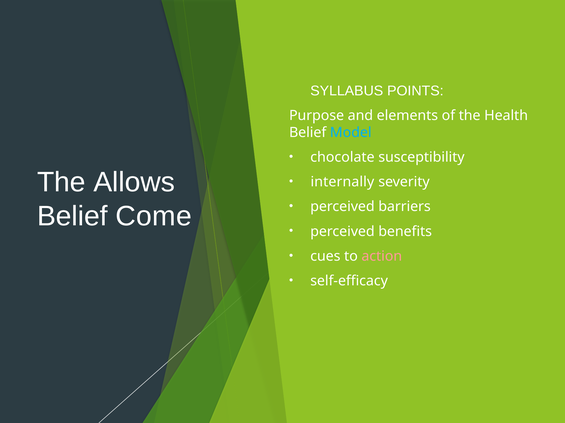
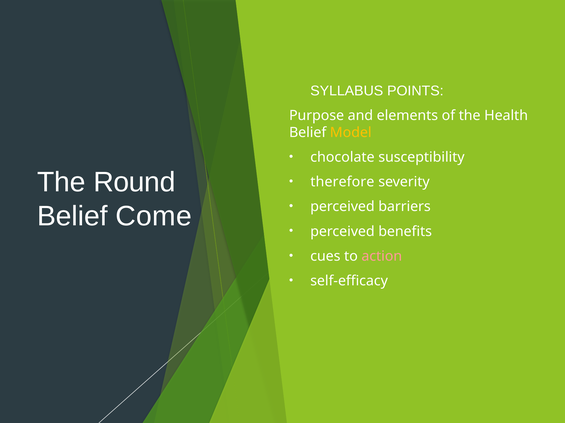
Model colour: light blue -> yellow
Allows: Allows -> Round
internally: internally -> therefore
